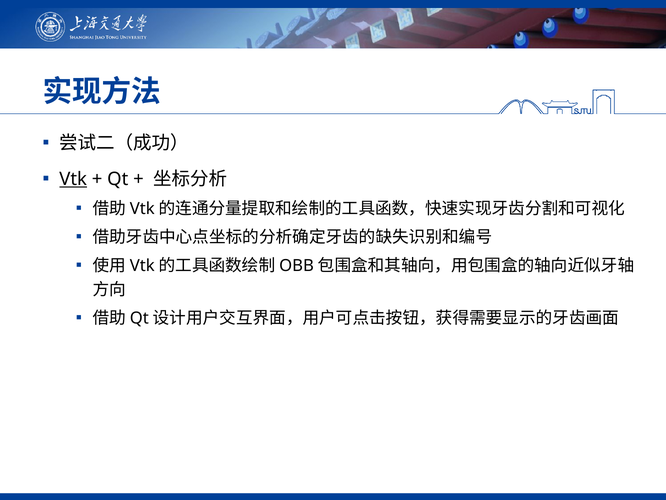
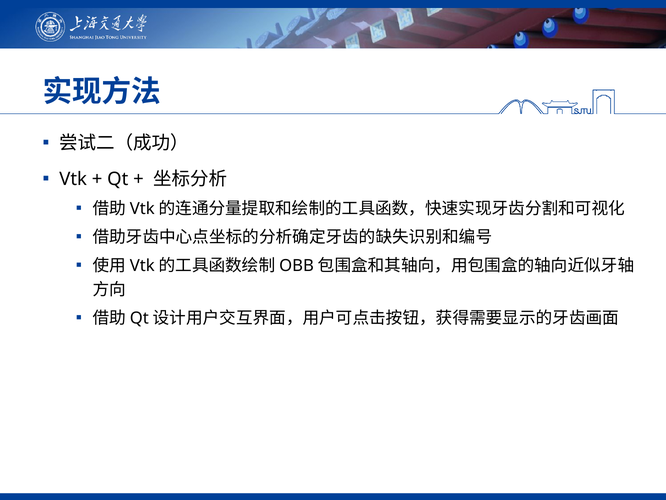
Vtk underline: present -> none
